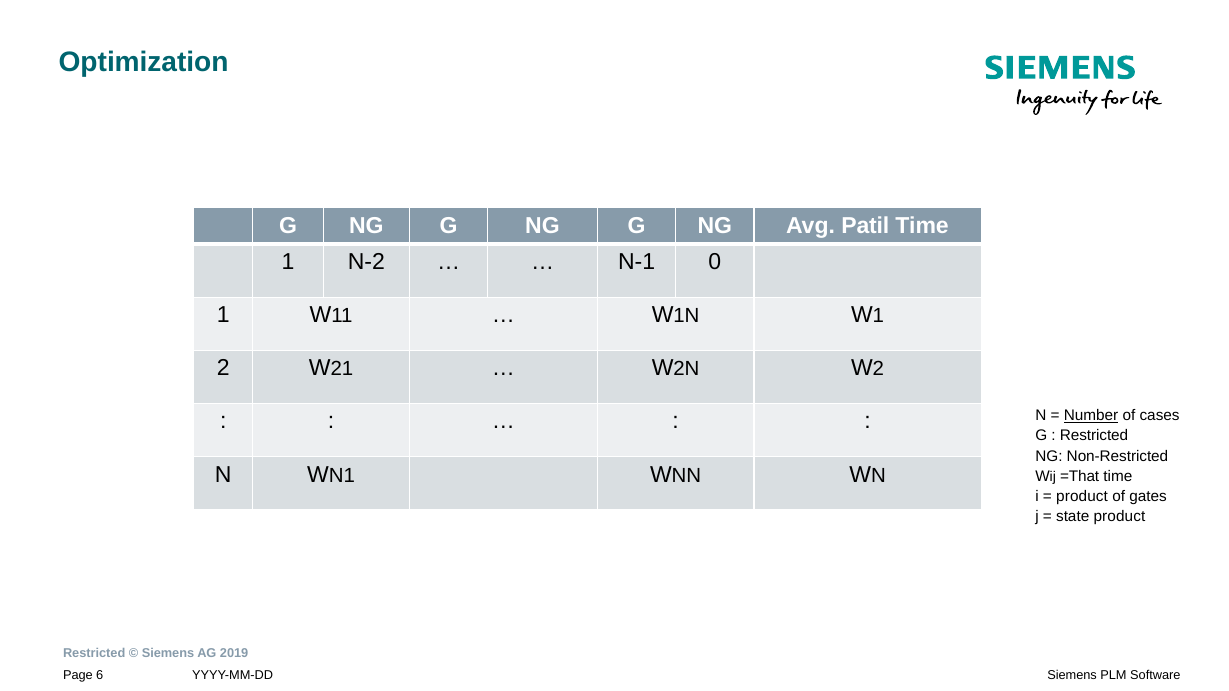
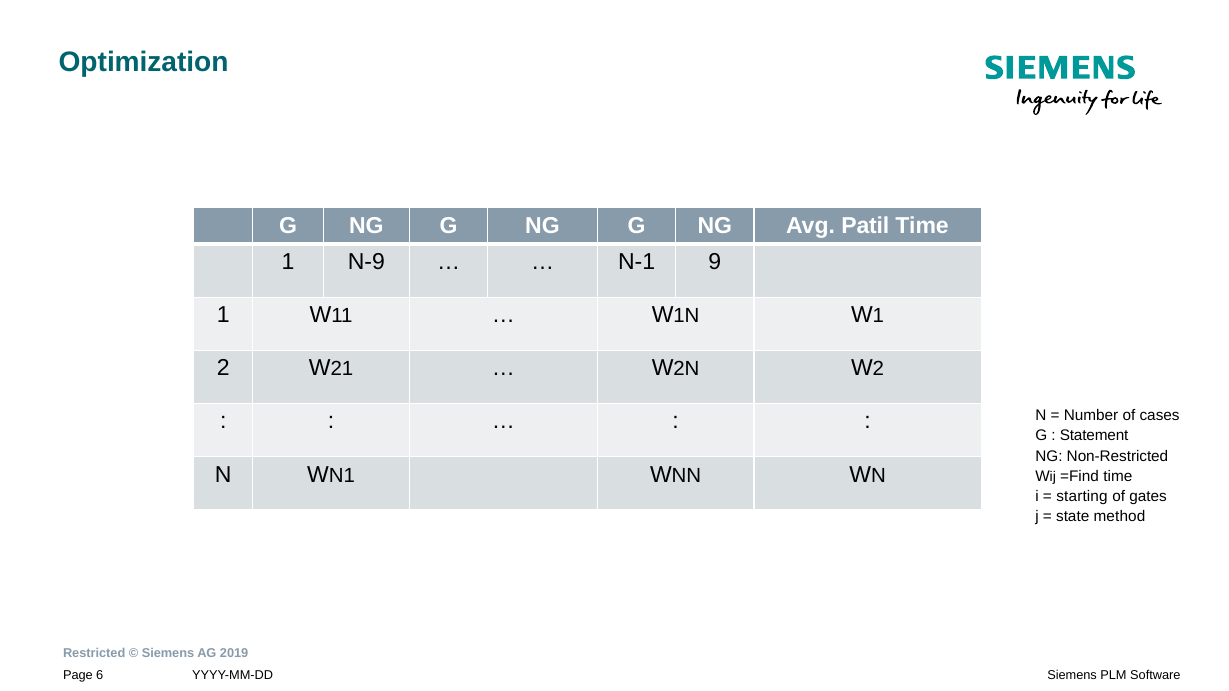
N-2: N-2 -> N-9
0: 0 -> 9
Number underline: present -> none
Restricted at (1094, 436): Restricted -> Statement
=That: =That -> =Find
product at (1082, 497): product -> starting
state product: product -> method
